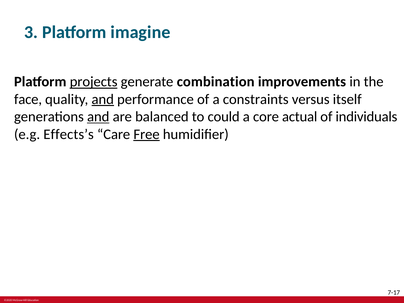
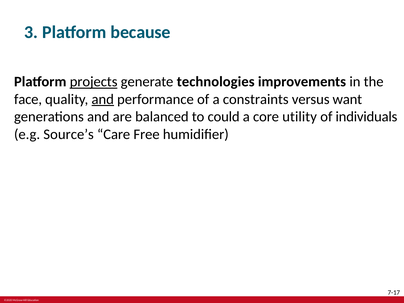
imagine: imagine -> because
combination: combination -> technologies
itself: itself -> want
and at (98, 117) underline: present -> none
actual: actual -> utility
Effects’s: Effects’s -> Source’s
Free underline: present -> none
